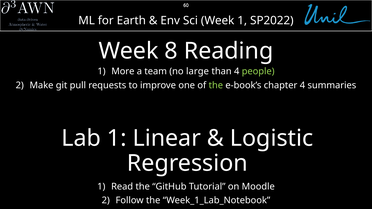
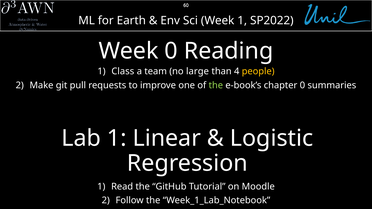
Week 8: 8 -> 0
More: More -> Class
people colour: light green -> yellow
chapter 4: 4 -> 0
